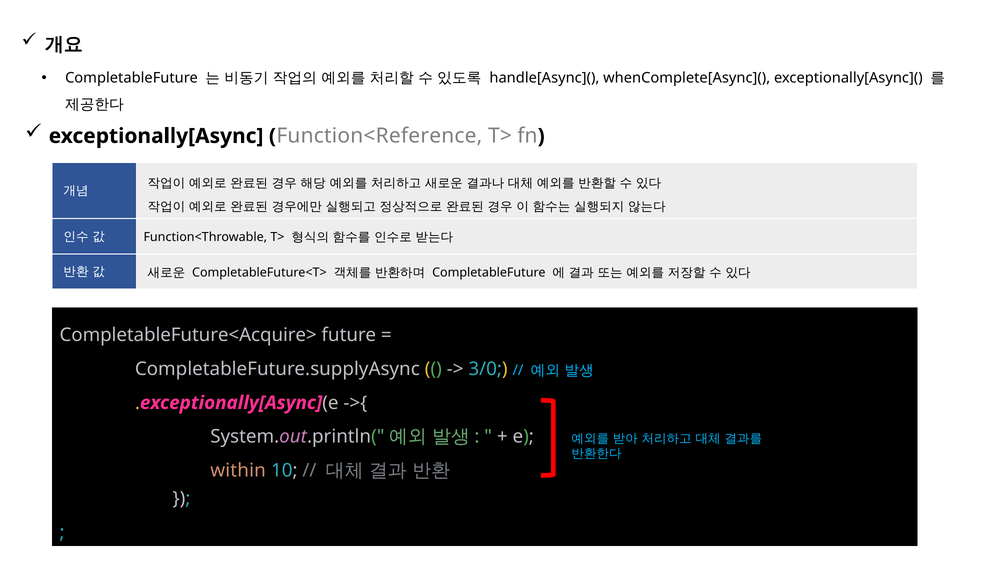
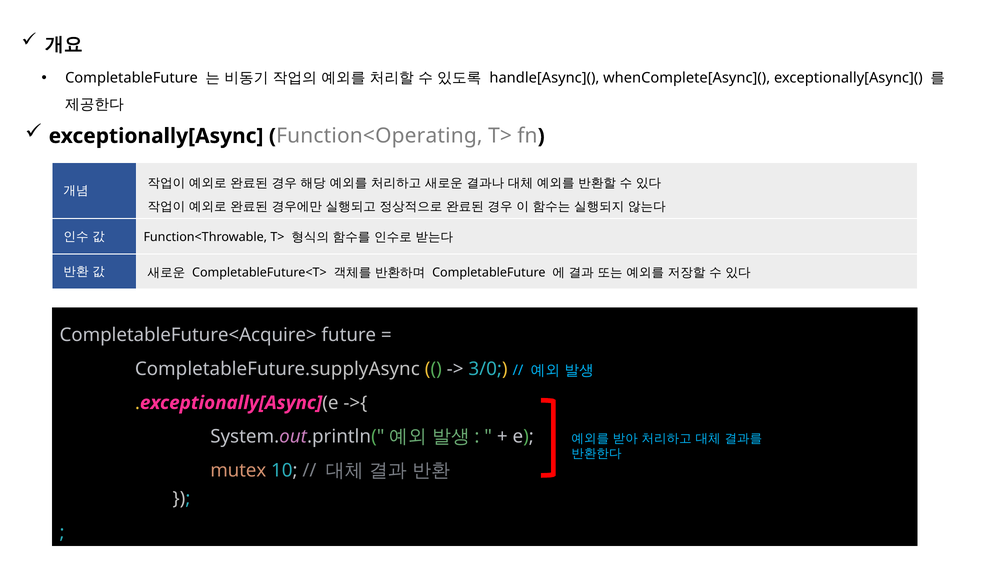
Function<Reference: Function<Reference -> Function<Operating
within: within -> mutex
